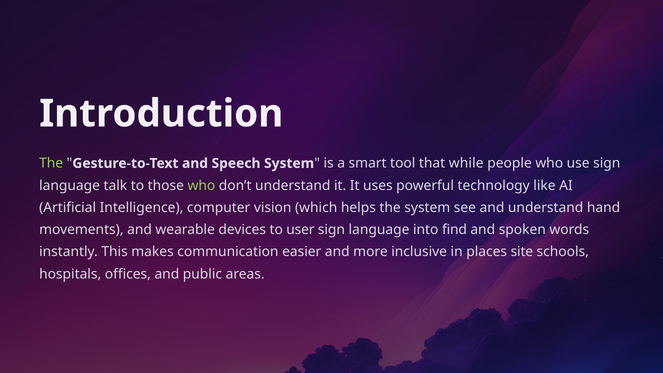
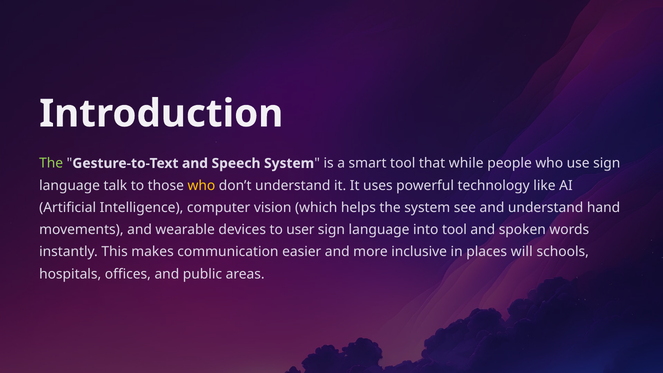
who at (201, 185) colour: light green -> yellow
into find: find -> tool
site: site -> will
